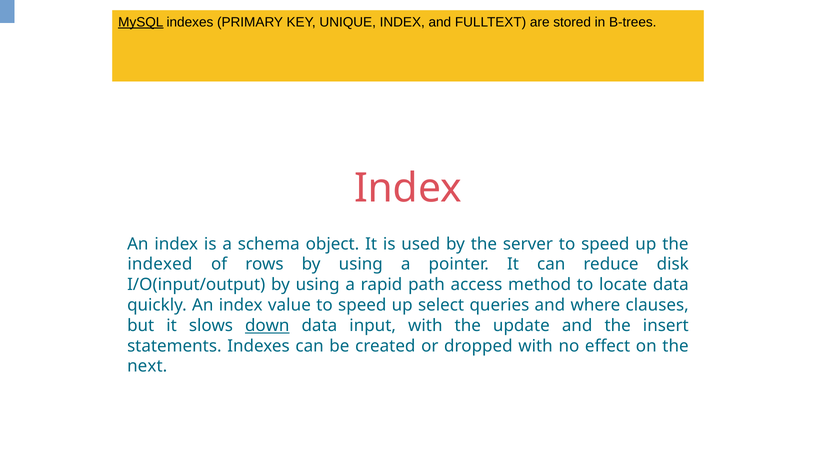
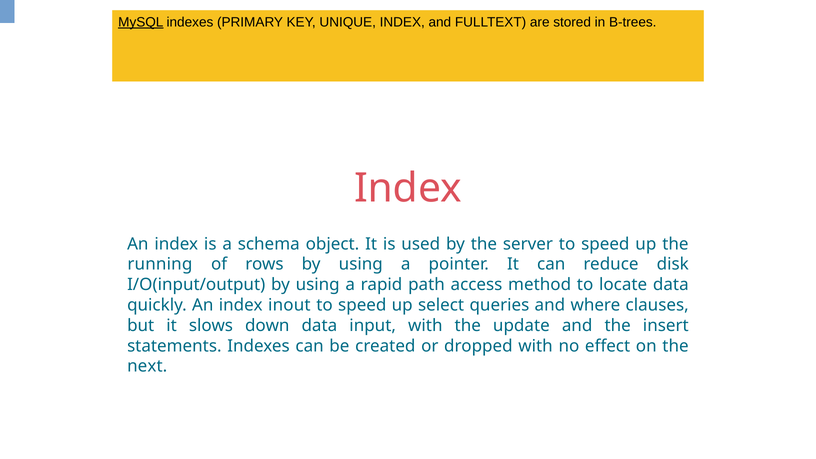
indexed: indexed -> running
value: value -> inout
down underline: present -> none
